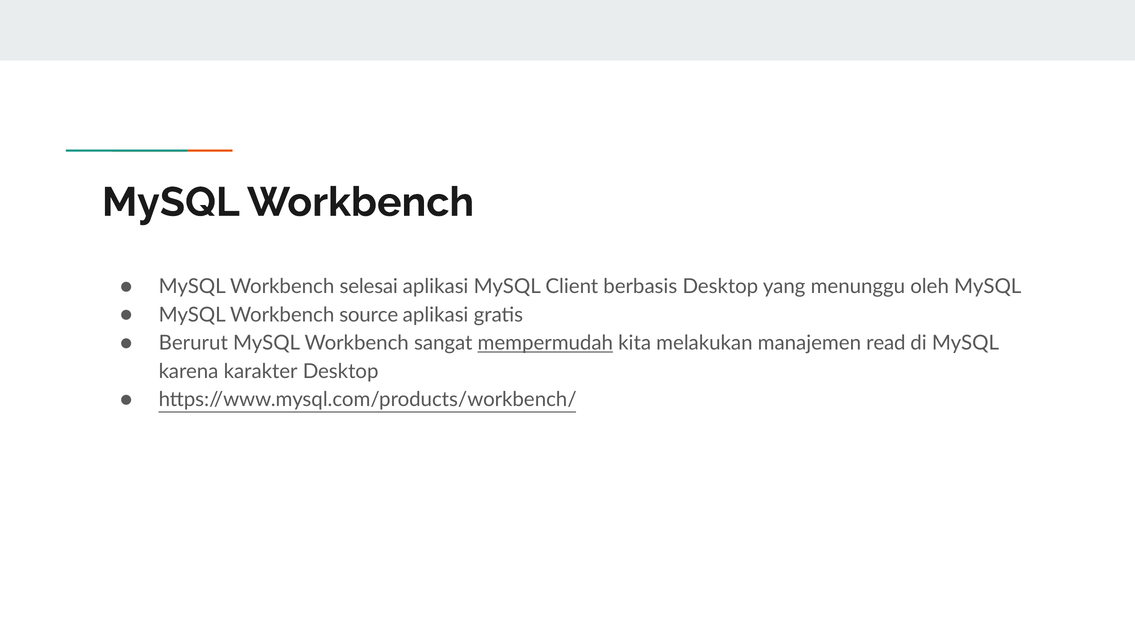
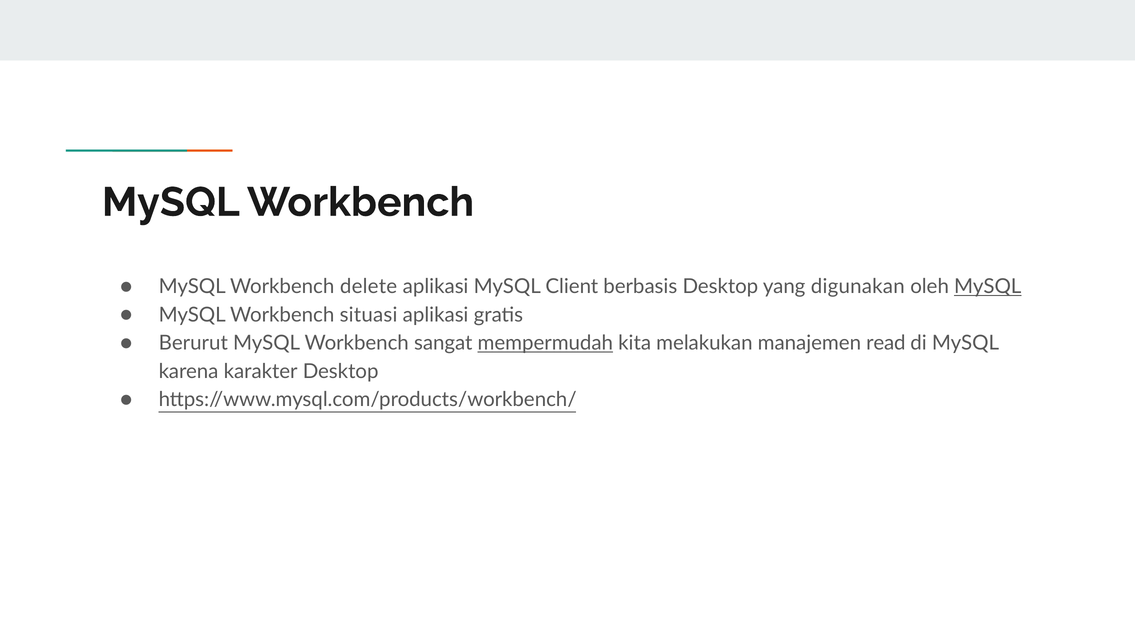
selesai: selesai -> delete
menunggu: menunggu -> digunakan
MySQL at (988, 287) underline: none -> present
source: source -> situasi
